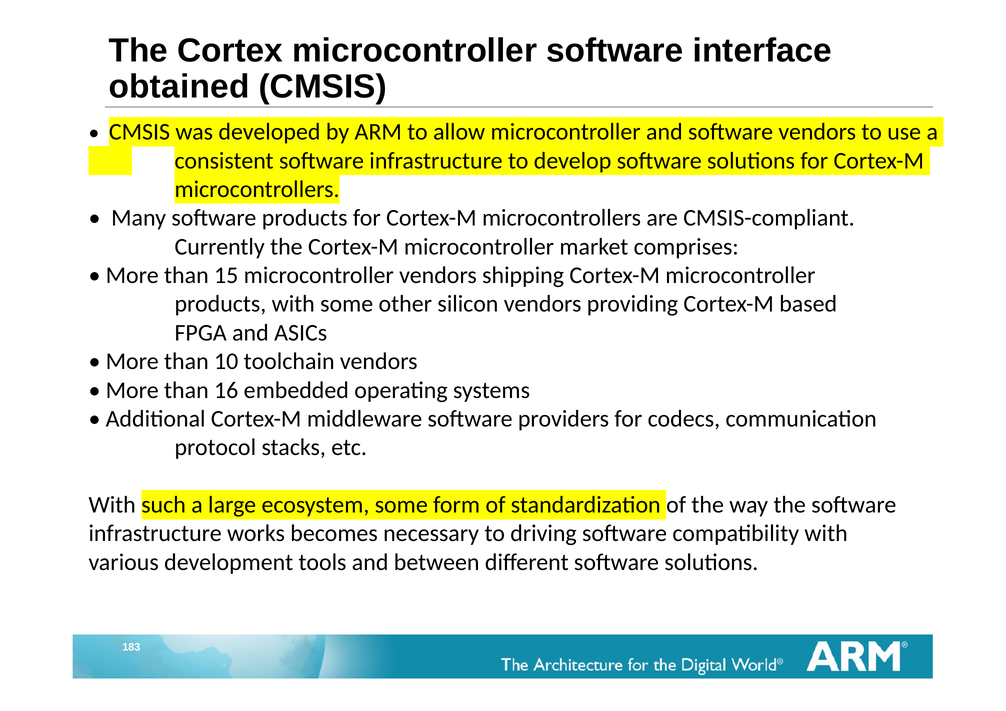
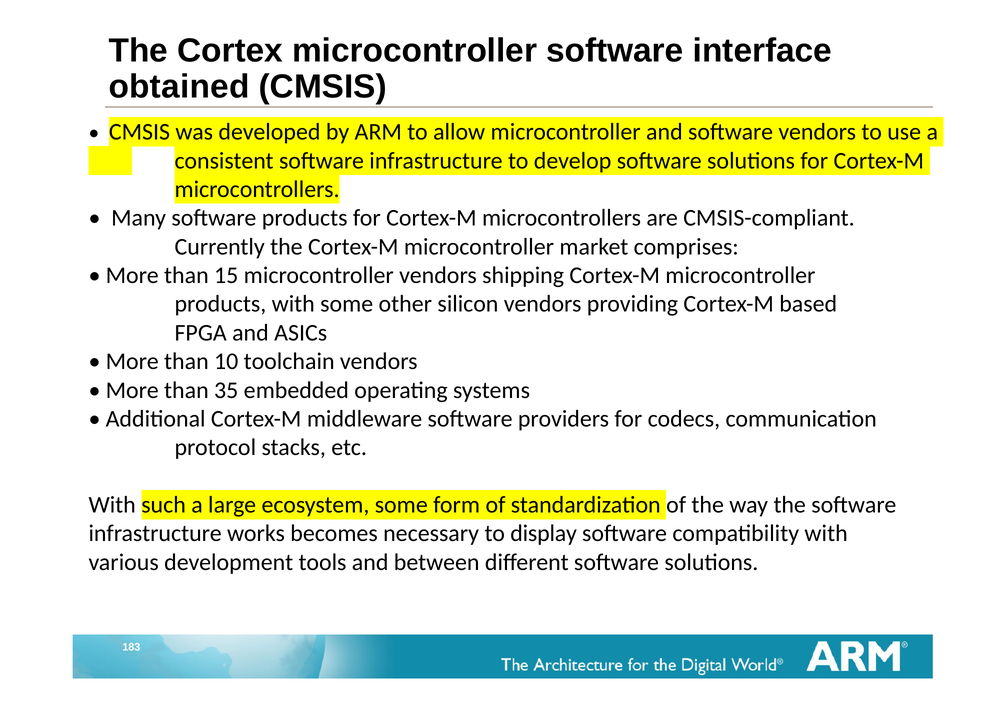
16: 16 -> 35
driving: driving -> display
